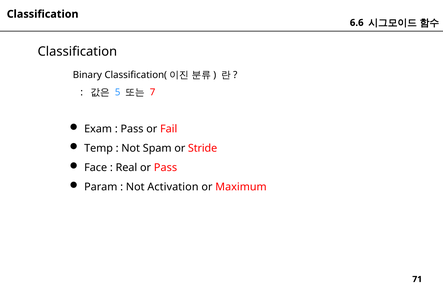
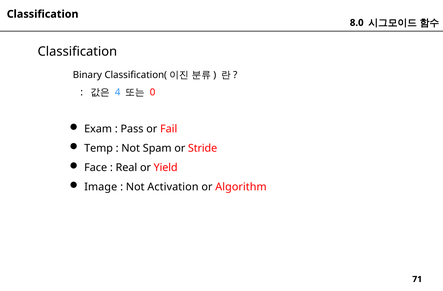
6.6: 6.6 -> 8.0
5: 5 -> 4
7: 7 -> 0
or Pass: Pass -> Yield
Param: Param -> Image
Maximum: Maximum -> Algorithm
